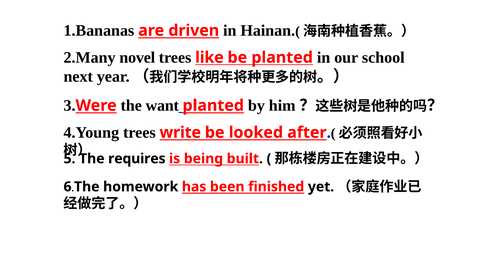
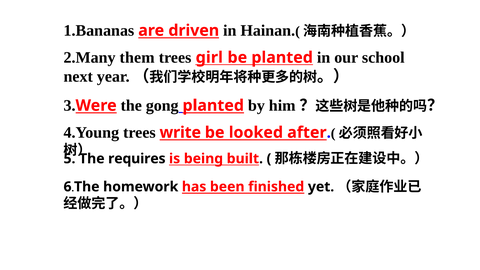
novel: novel -> them
like: like -> girl
want: want -> gong
